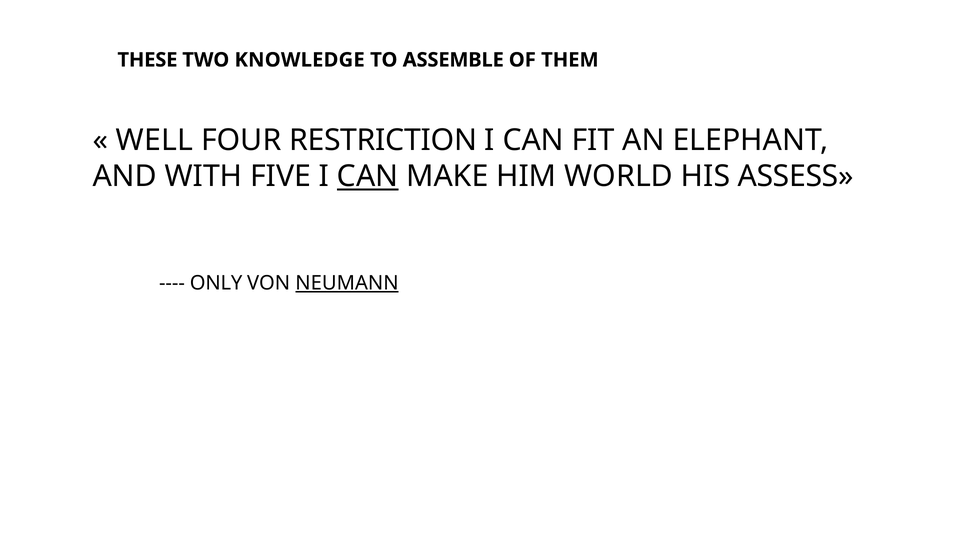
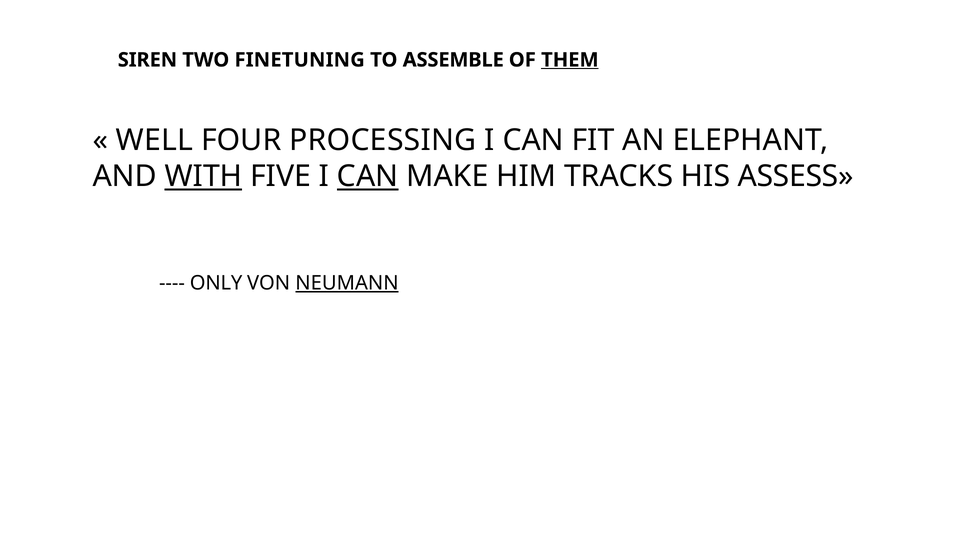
THESE: THESE -> SIREN
KNOWLEDGE: KNOWLEDGE -> FINETUNING
THEM underline: none -> present
RESTRICTION: RESTRICTION -> PROCESSING
WITH underline: none -> present
WORLD: WORLD -> TRACKS
